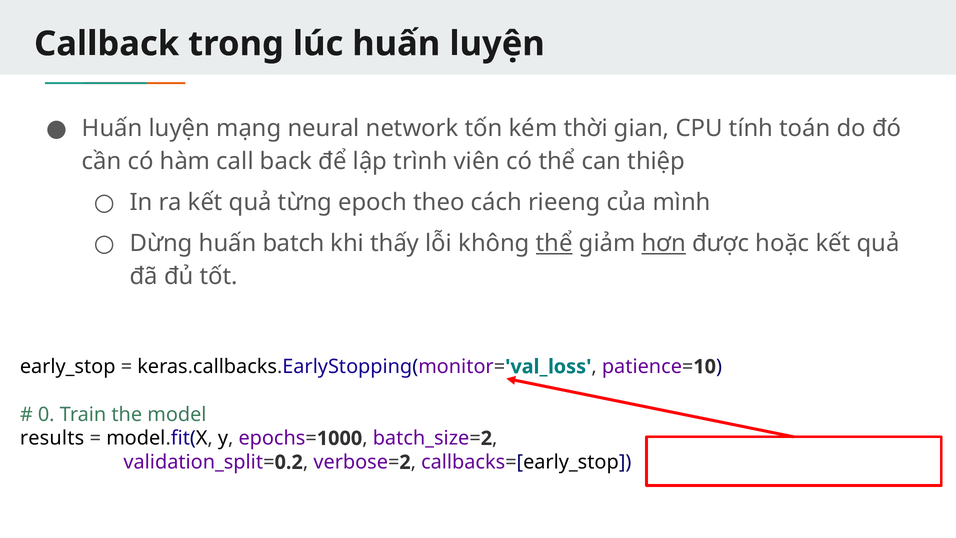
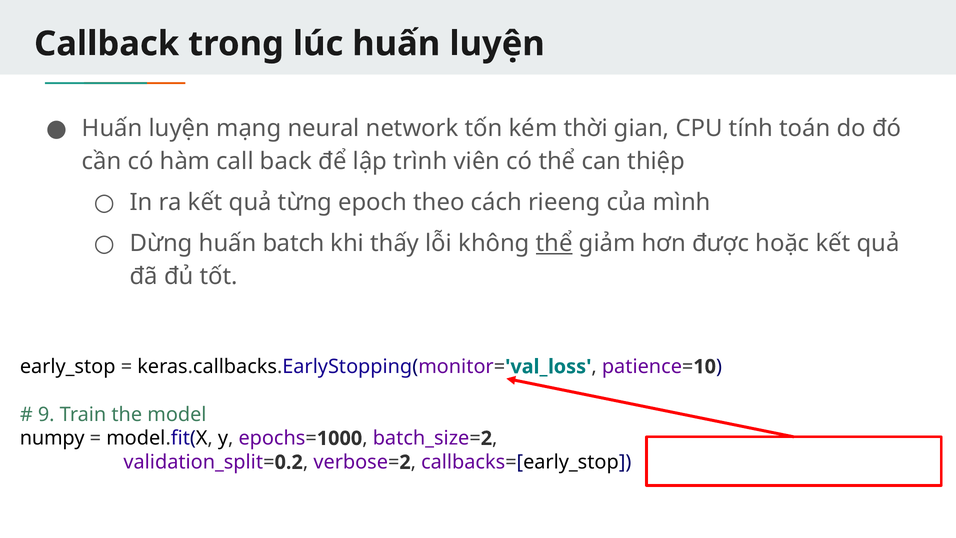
hơn underline: present -> none
0: 0 -> 9
results: results -> numpy
